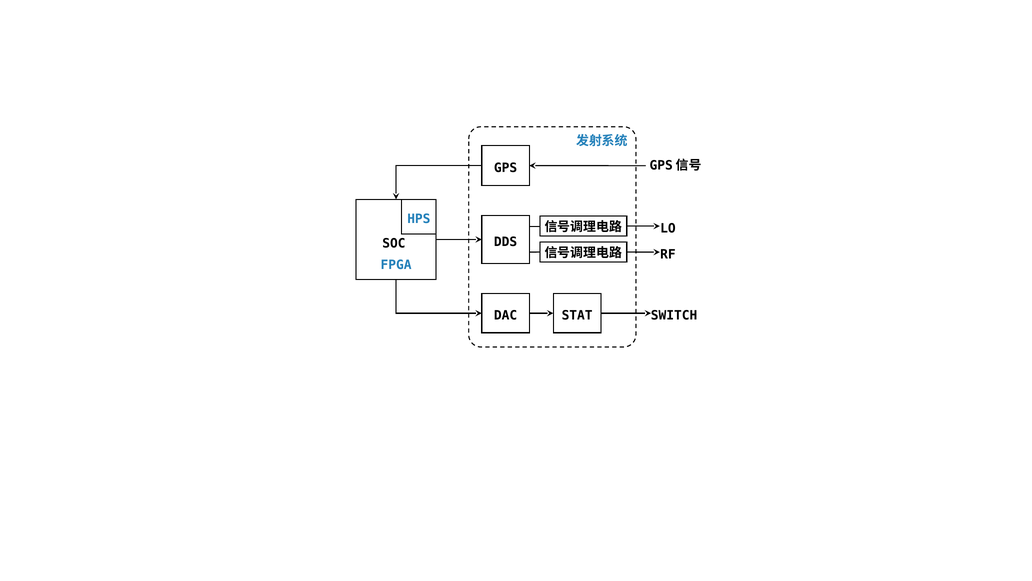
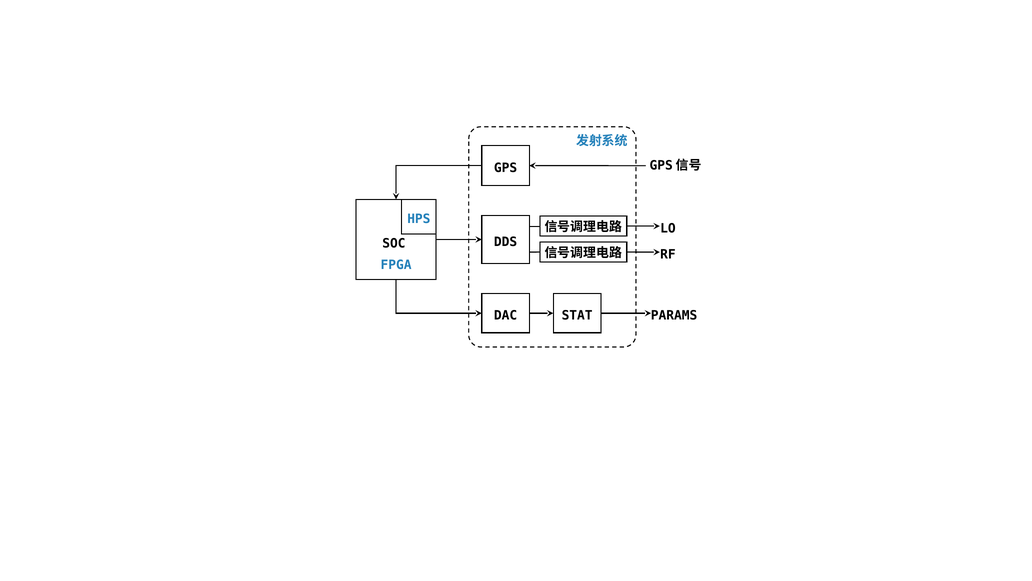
SWITCH: SWITCH -> PARAMS
